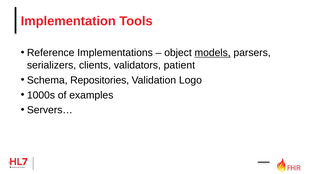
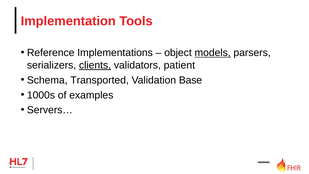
clients underline: none -> present
Repositories: Repositories -> Transported
Logo: Logo -> Base
